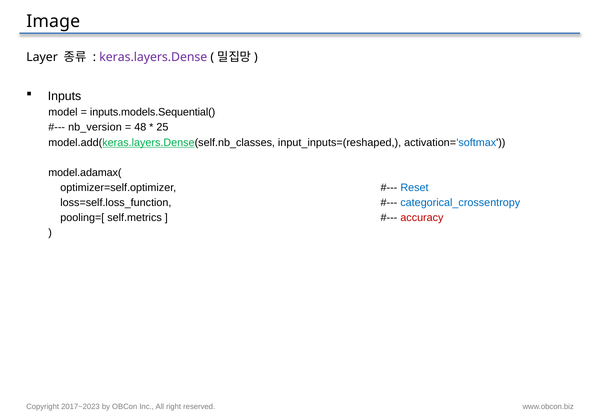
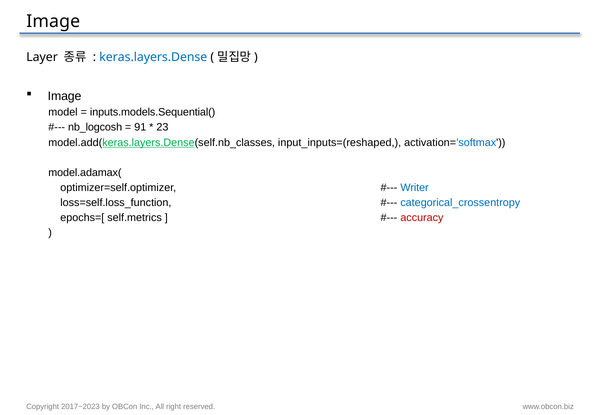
keras.layers.Dense colour: purple -> blue
Inputs at (65, 97): Inputs -> Image
nb_version: nb_version -> nb_logcosh
48: 48 -> 91
25: 25 -> 23
Reset: Reset -> Writer
pooling=[: pooling=[ -> epochs=[
